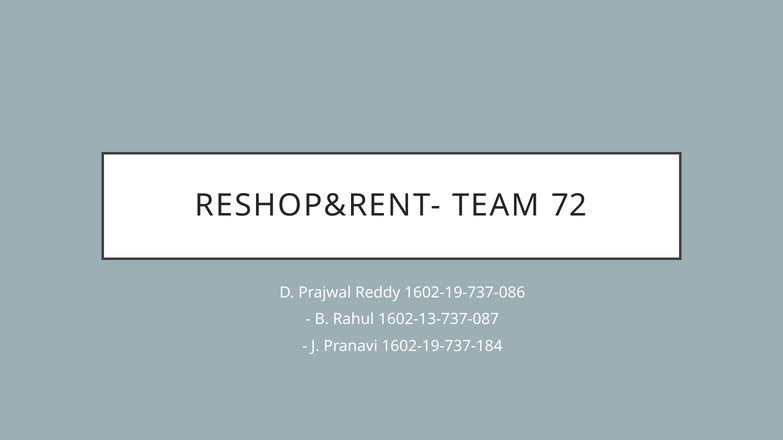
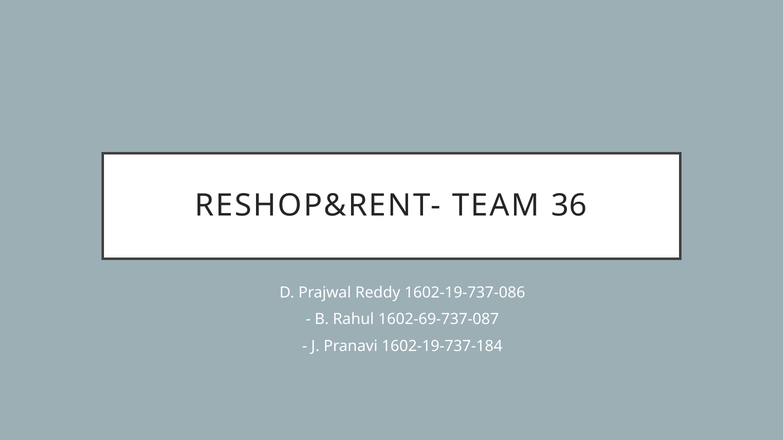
72: 72 -> 36
1602-13-737-087: 1602-13-737-087 -> 1602-69-737-087
